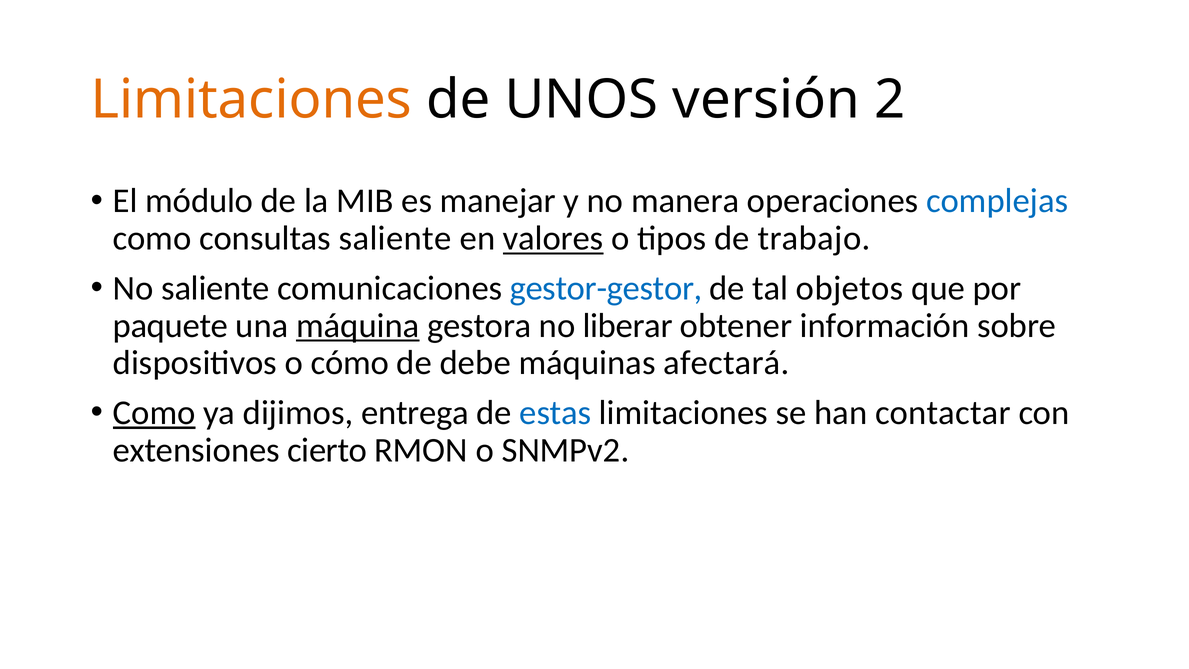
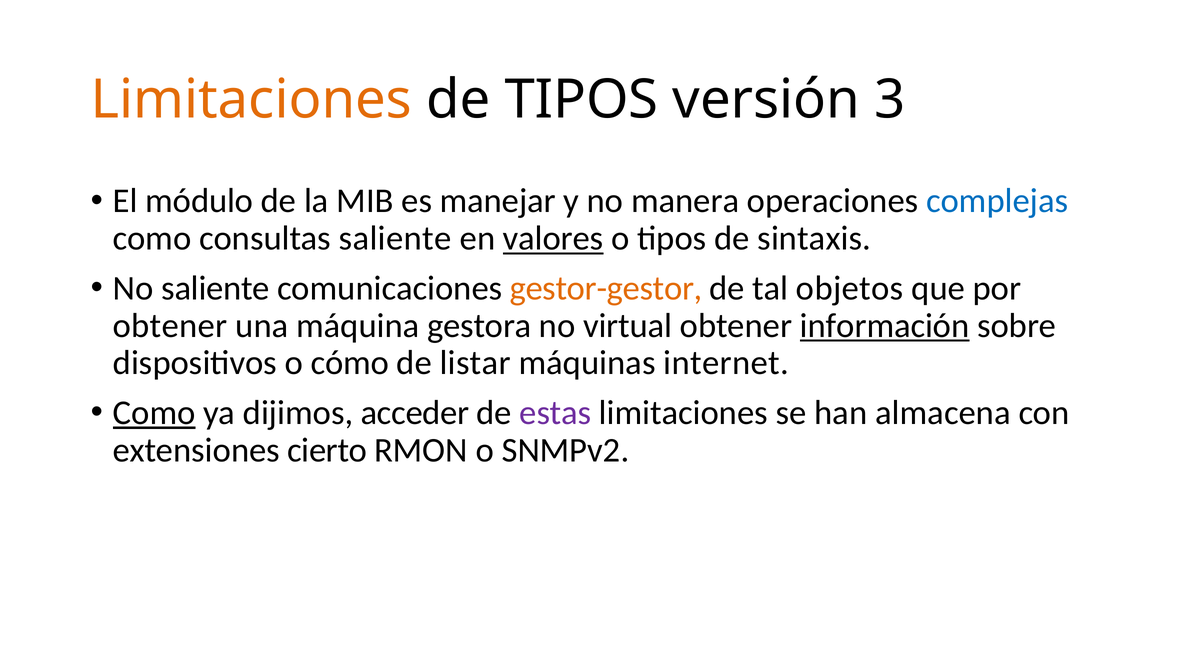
de UNOS: UNOS -> TIPOS
2: 2 -> 3
trabajo: trabajo -> sintaxis
gestor-gestor colour: blue -> orange
paquete at (170, 326): paquete -> obtener
máquina underline: present -> none
liberar: liberar -> virtual
información underline: none -> present
debe: debe -> listar
afectará: afectará -> internet
entrega: entrega -> acceder
estas colour: blue -> purple
contactar: contactar -> almacena
